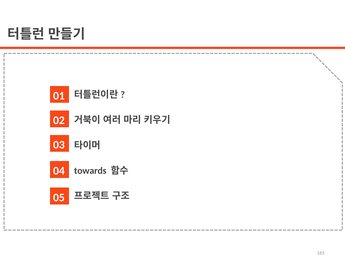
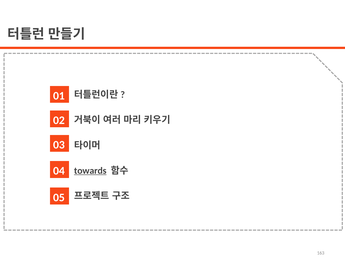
towards underline: none -> present
